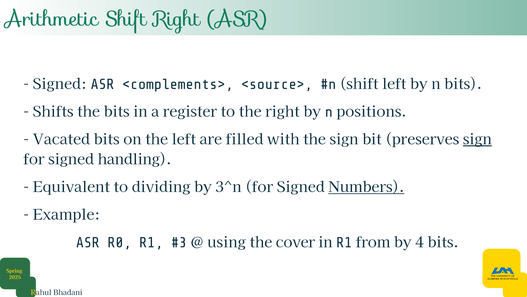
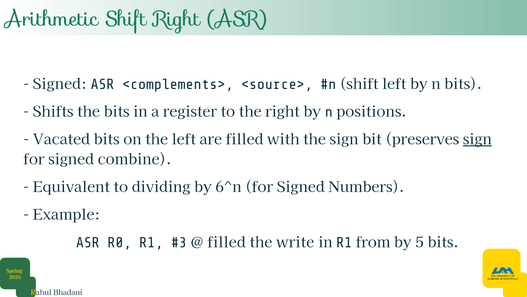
handling: handling -> combine
3^n: 3^n -> 6^n
Numbers underline: present -> none
using at (227, 242): using -> filled
cover: cover -> write
4: 4 -> 5
